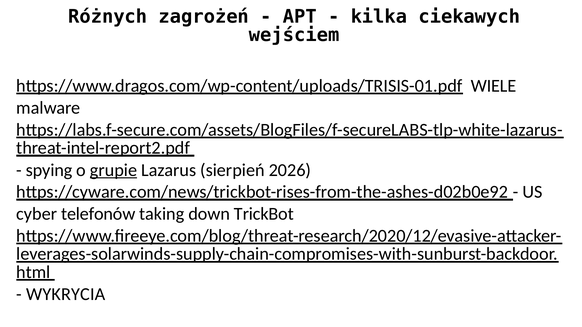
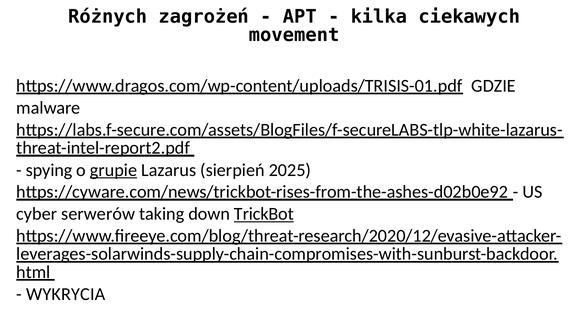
wejściem: wejściem -> movement
WIELE: WIELE -> GDZIE
2026: 2026 -> 2025
telefonów: telefonów -> serwerów
TrickBot underline: none -> present
